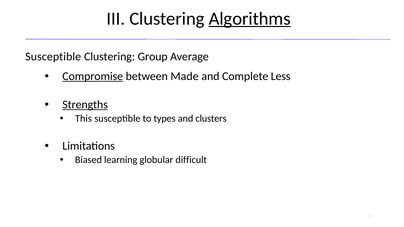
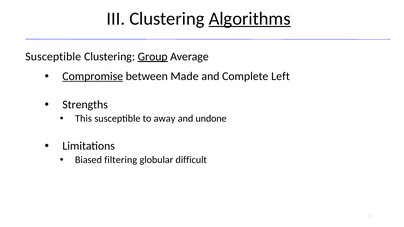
Group underline: none -> present
Less: Less -> Left
Strengths underline: present -> none
types: types -> away
clusters: clusters -> undone
learning: learning -> filtering
